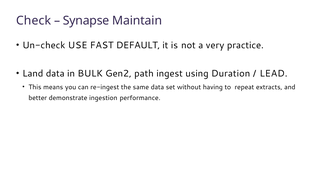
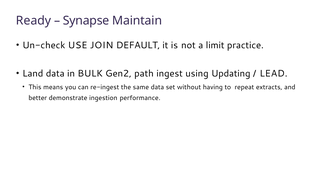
Check: Check -> Ready
FAST: FAST -> JOIN
very: very -> limit
Duration: Duration -> Updating
